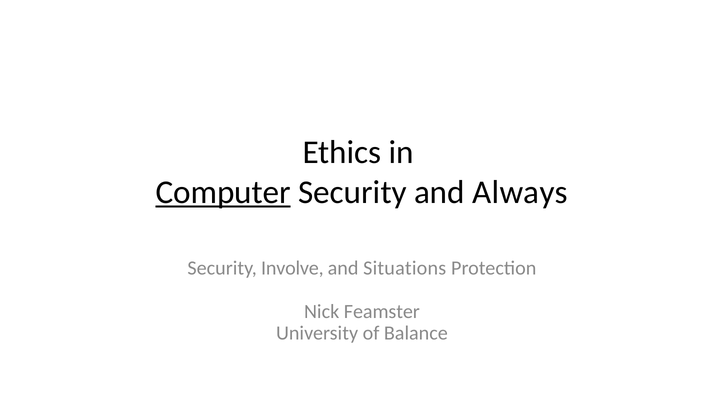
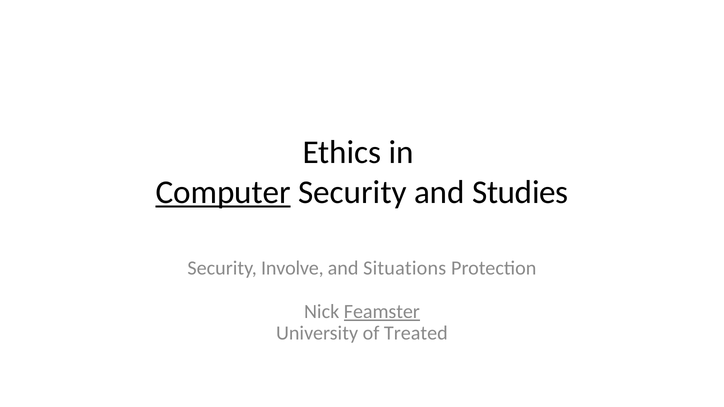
Always: Always -> Studies
Feamster underline: none -> present
Balance: Balance -> Treated
